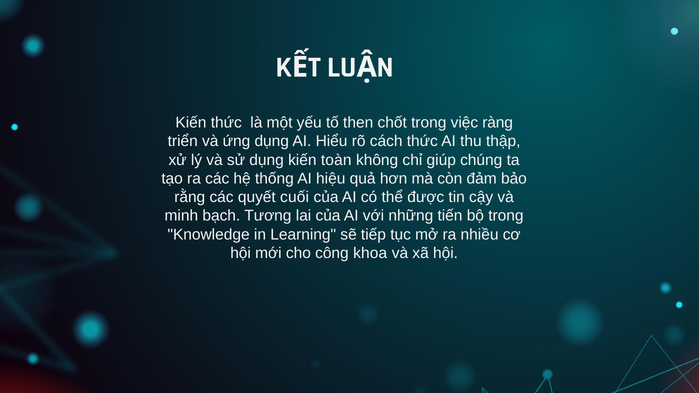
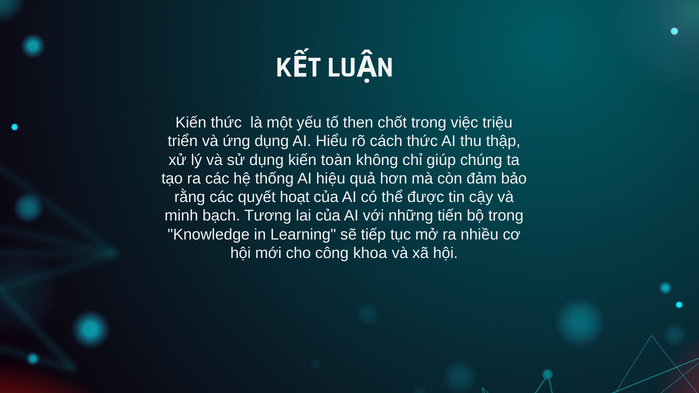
ràng: ràng -> triệu
cuối: cuối -> hoạt
